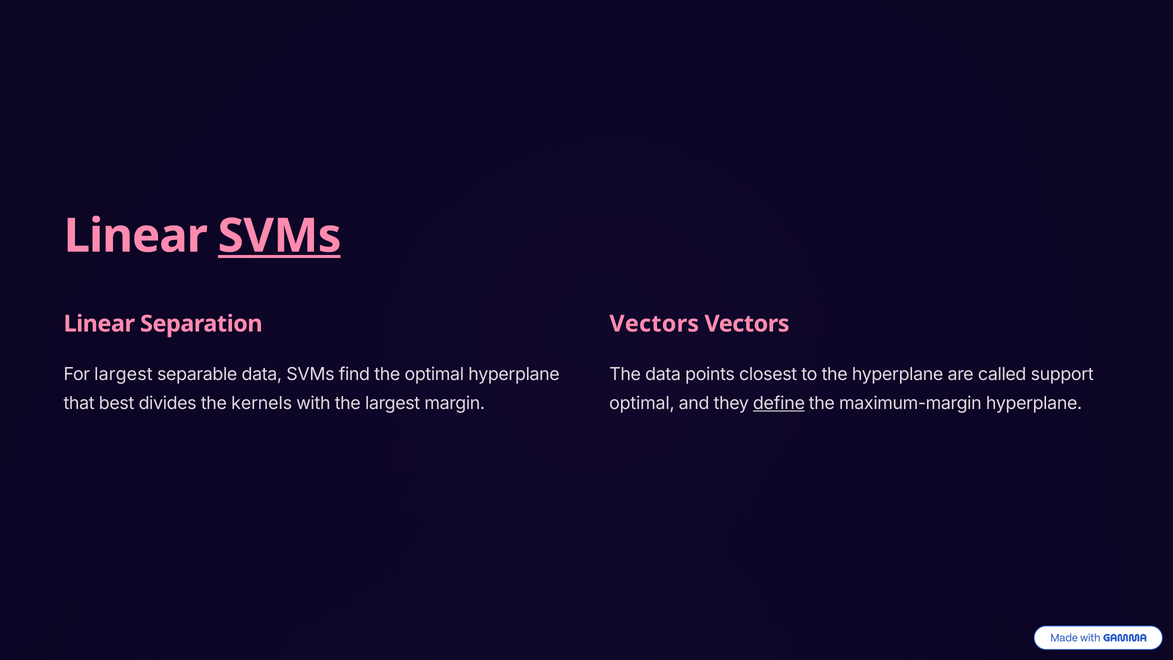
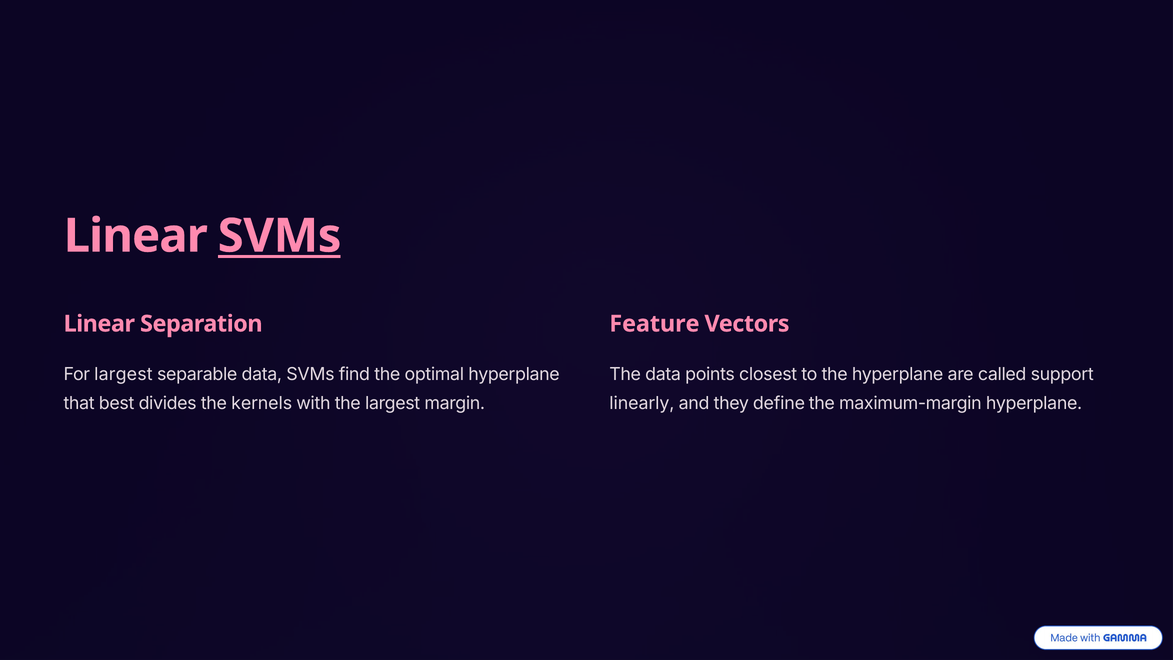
Vectors at (654, 324): Vectors -> Feature
optimal at (642, 403): optimal -> linearly
define underline: present -> none
